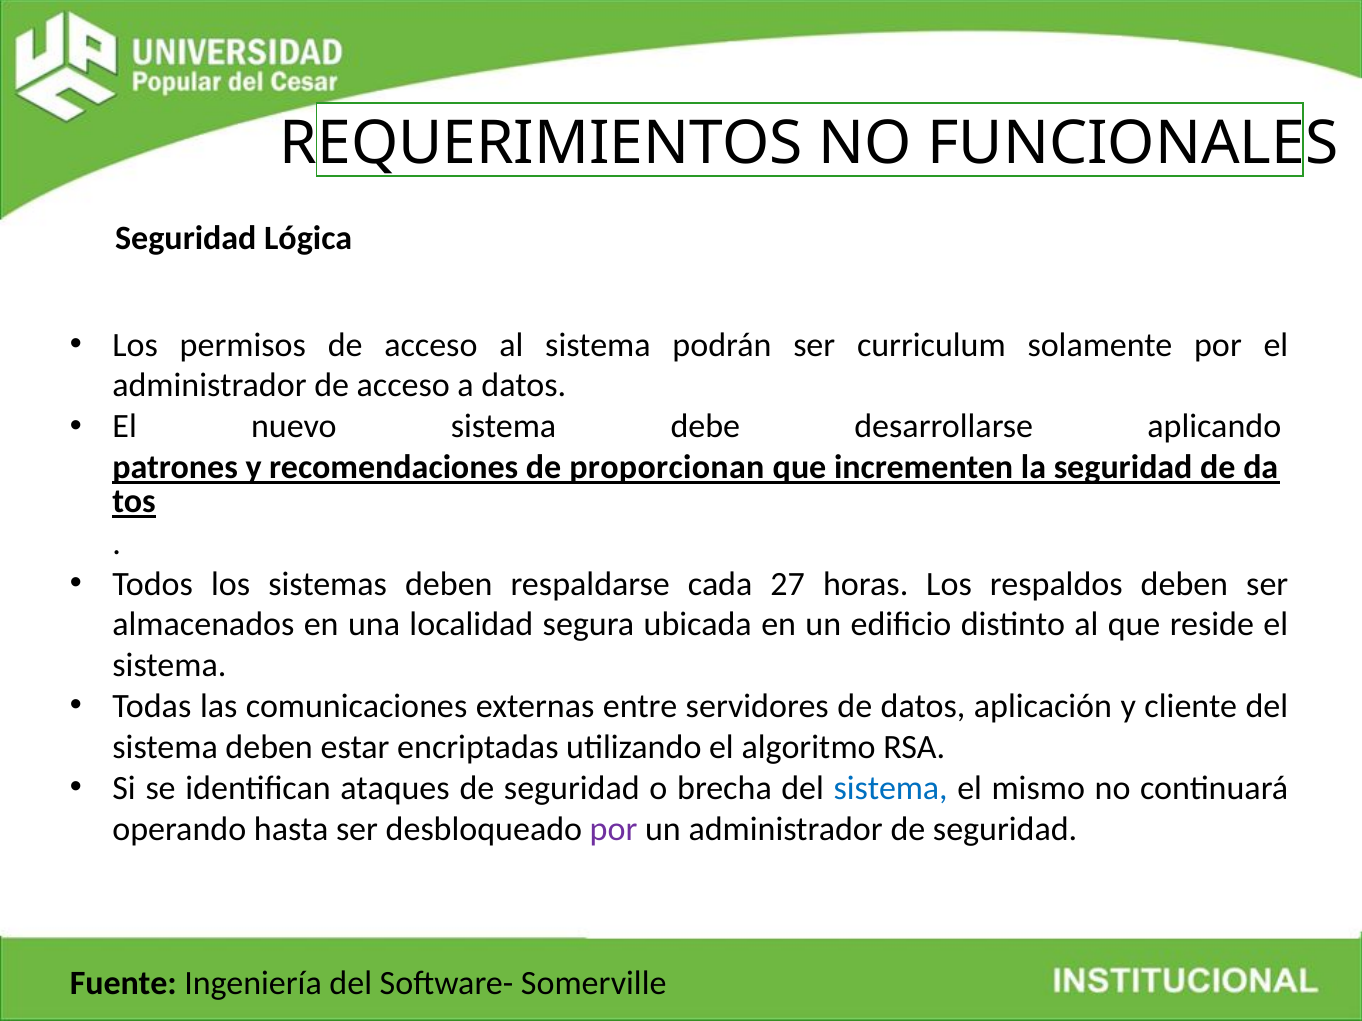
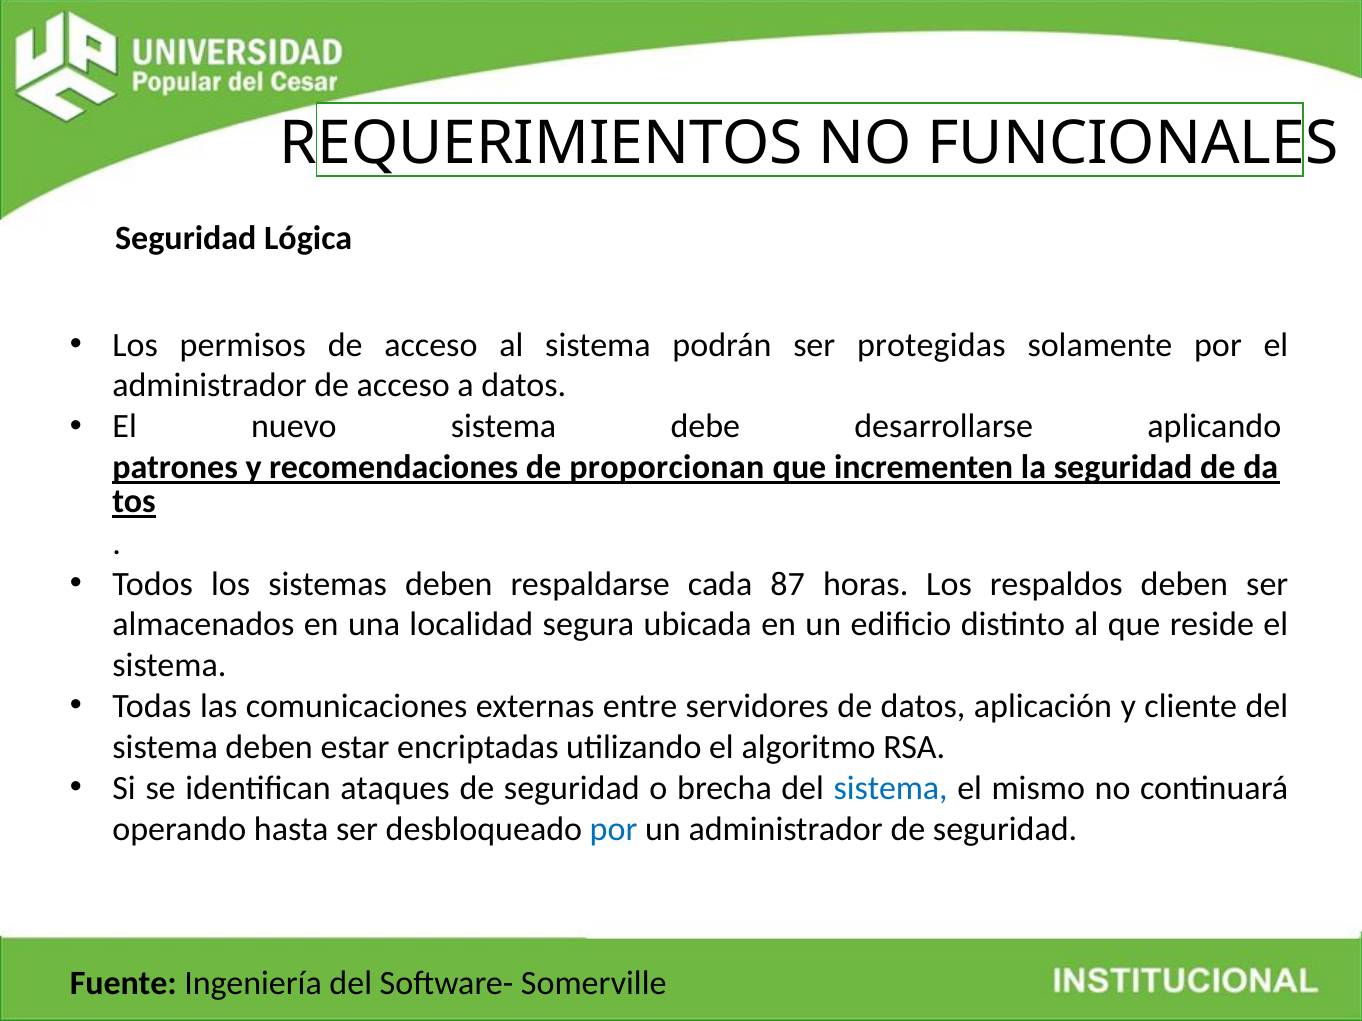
curriculum: curriculum -> protegidas
27: 27 -> 87
por at (614, 829) colour: purple -> blue
